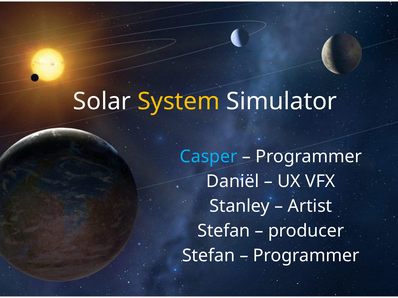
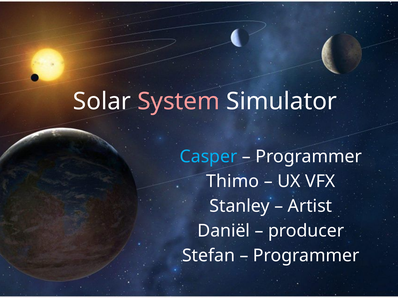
System colour: yellow -> pink
Daniël: Daniël -> Thimo
Stefan at (224, 231): Stefan -> Daniël
